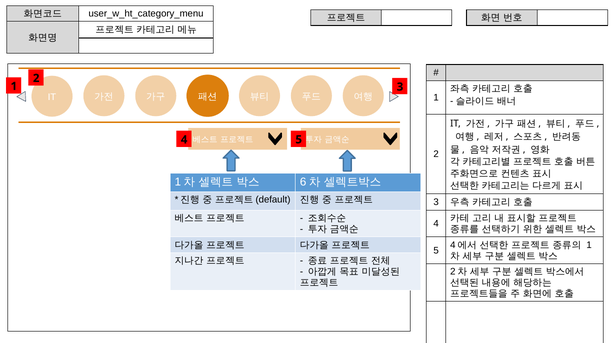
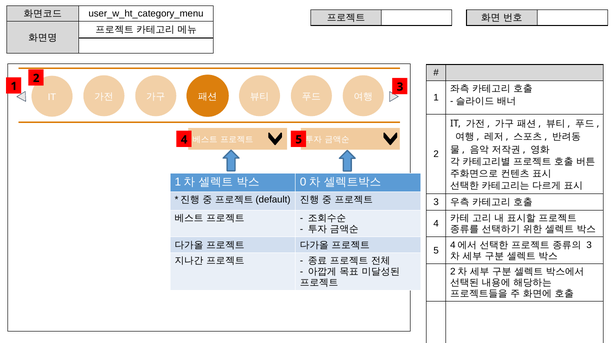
6: 6 -> 0
1 at (589, 245): 1 -> 3
